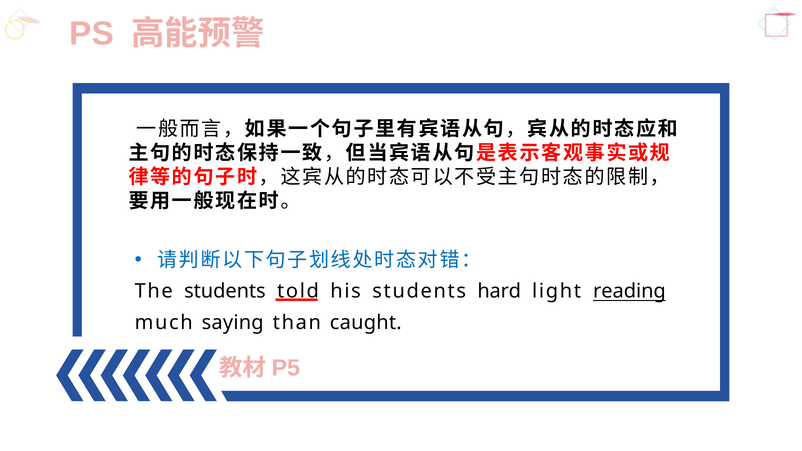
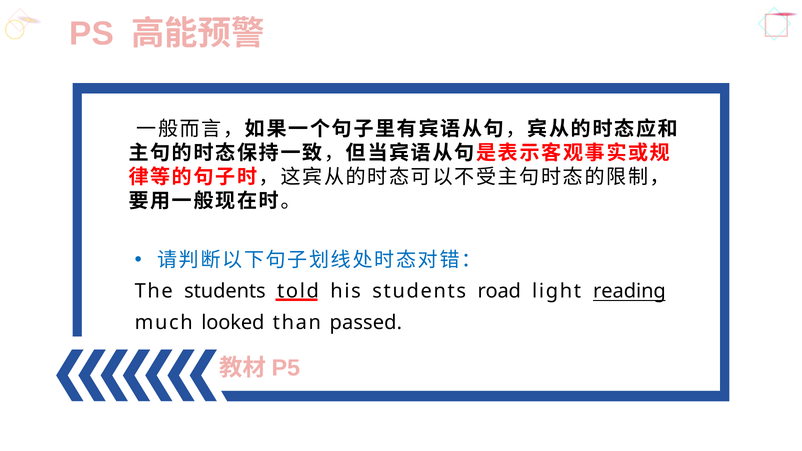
hard: hard -> road
saying: saying -> looked
caught: caught -> passed
